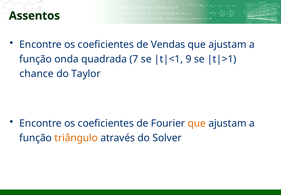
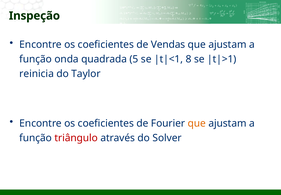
Assentos: Assentos -> Inspeção
7: 7 -> 5
9: 9 -> 8
chance: chance -> reinicia
triângulo colour: orange -> red
